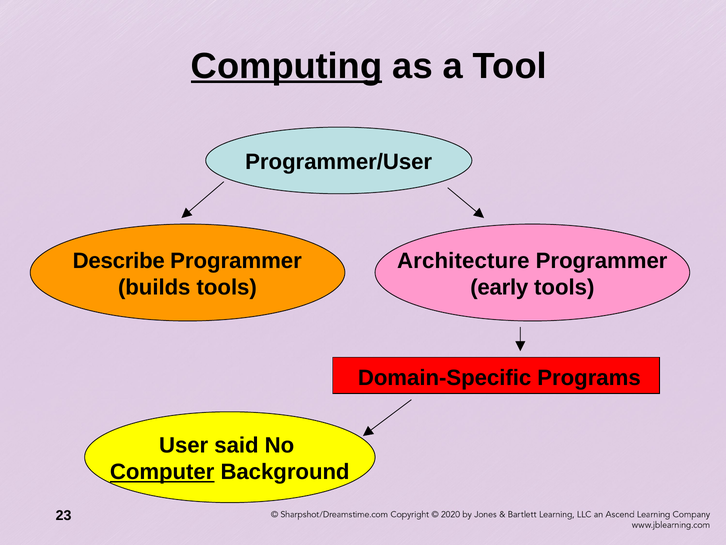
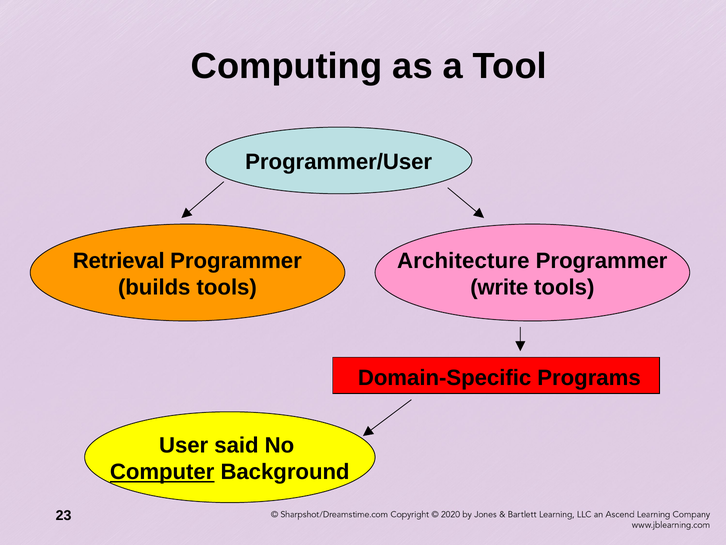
Computing underline: present -> none
Describe: Describe -> Retrieval
early: early -> write
